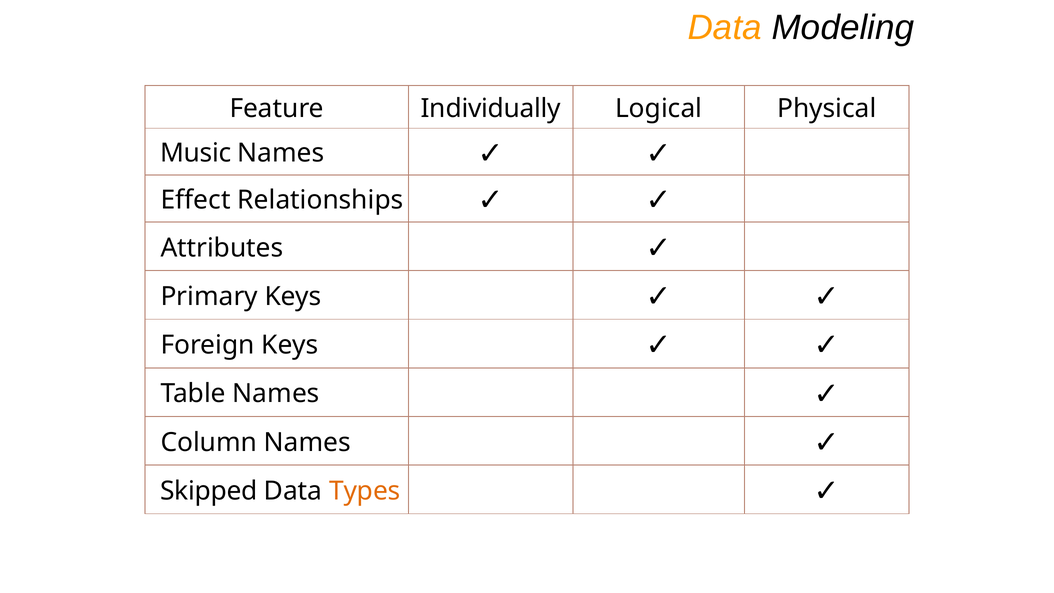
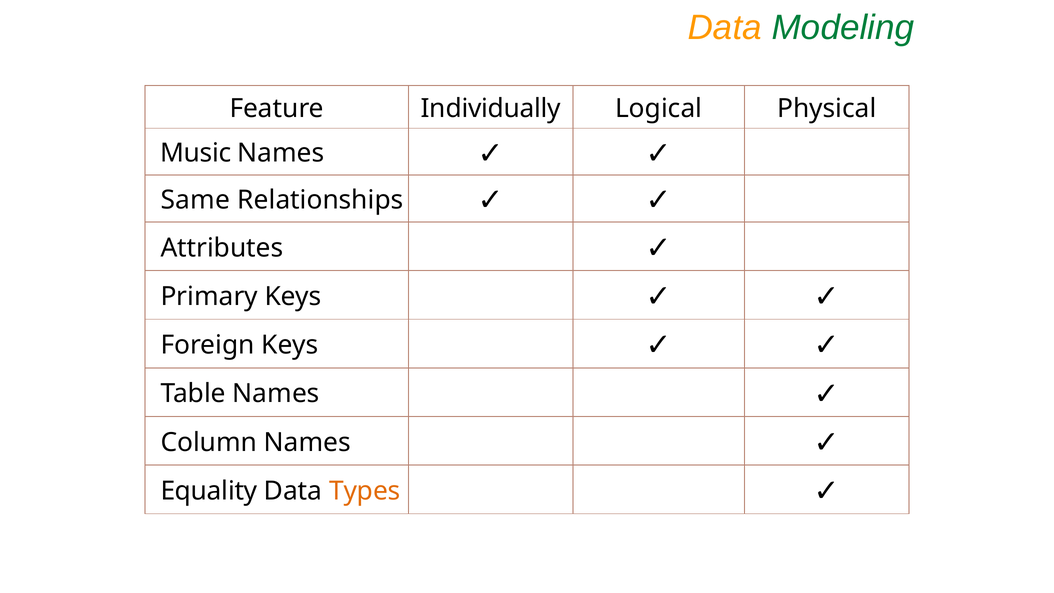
Modeling colour: black -> green
Effect: Effect -> Same
Skipped: Skipped -> Equality
